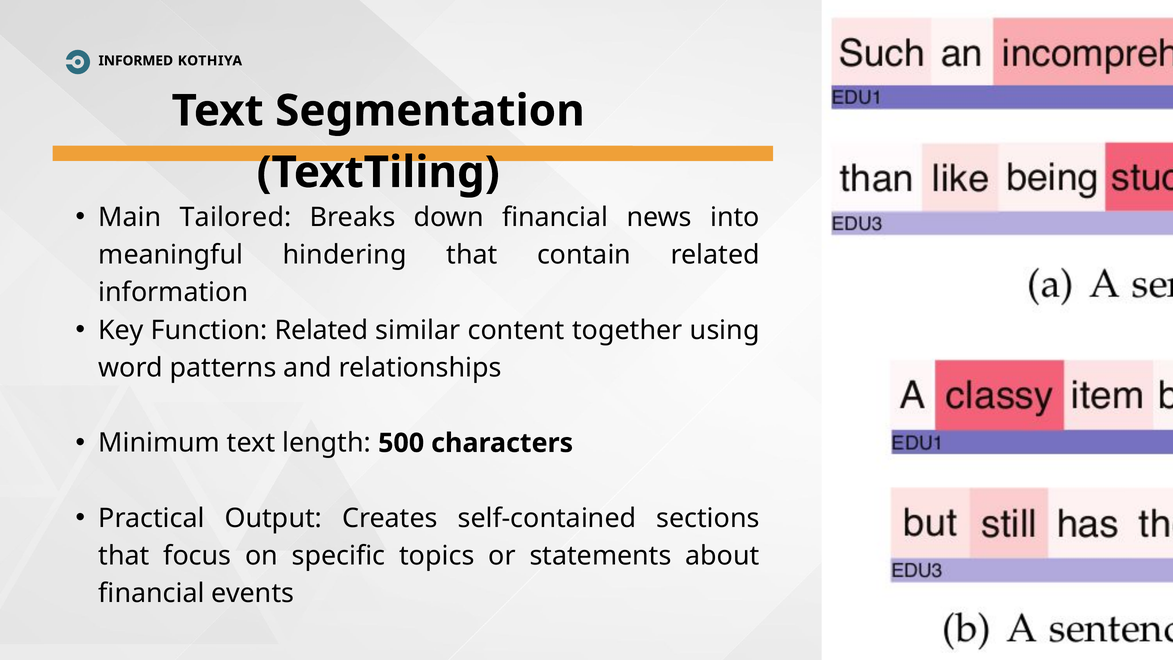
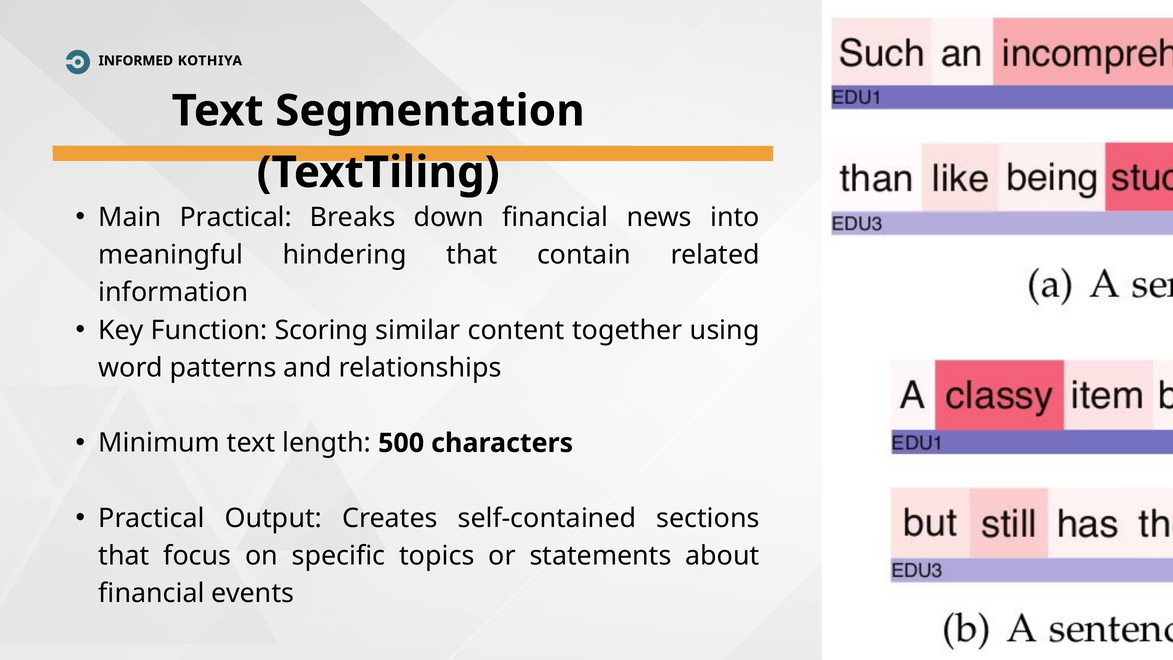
Main Tailored: Tailored -> Practical
Function Related: Related -> Scoring
